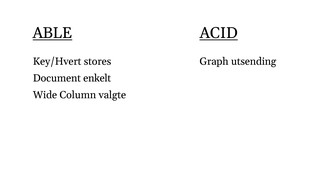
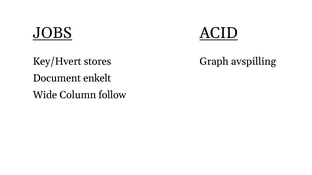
ABLE: ABLE -> JOBS
utsending: utsending -> avspilling
valgte: valgte -> follow
